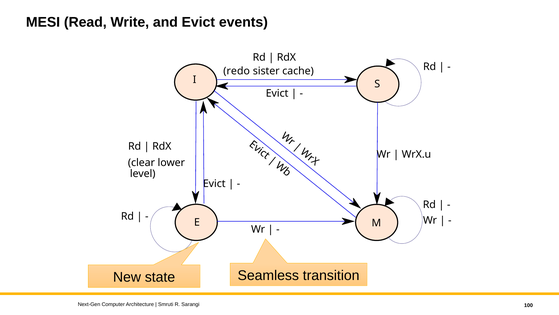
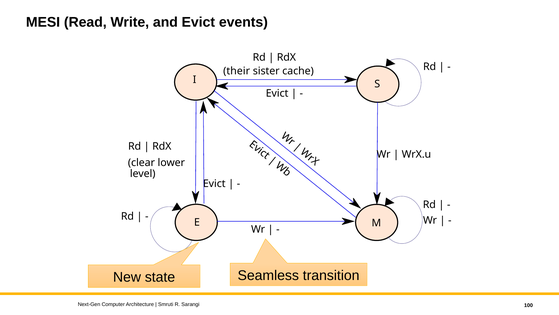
redo: redo -> their
